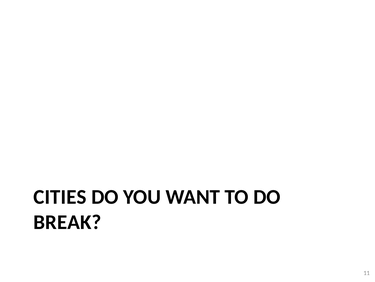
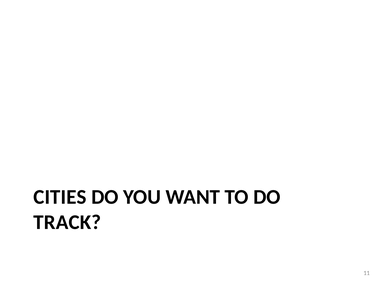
BREAK: BREAK -> TRACK
